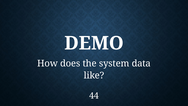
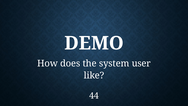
data: data -> user
